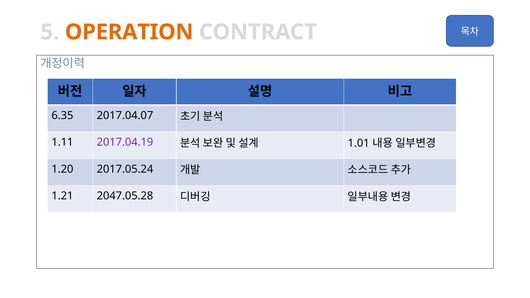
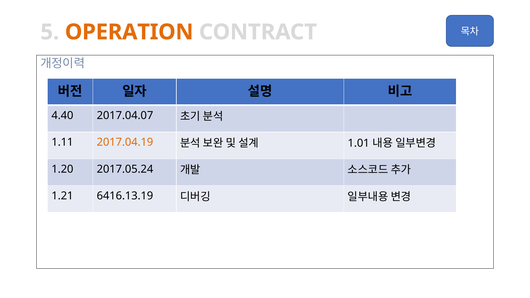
6.35: 6.35 -> 4.40
2017.04.19 colour: purple -> orange
2047.05.28: 2047.05.28 -> 6416.13.19
